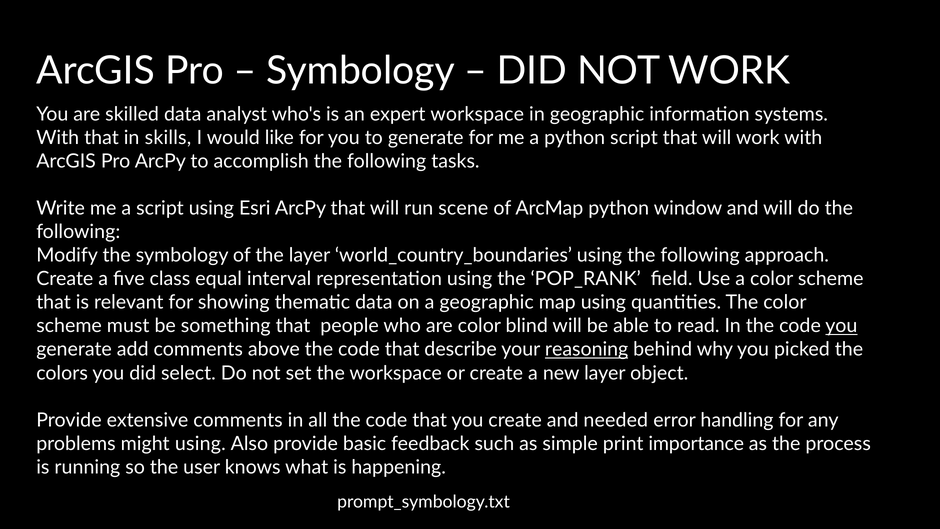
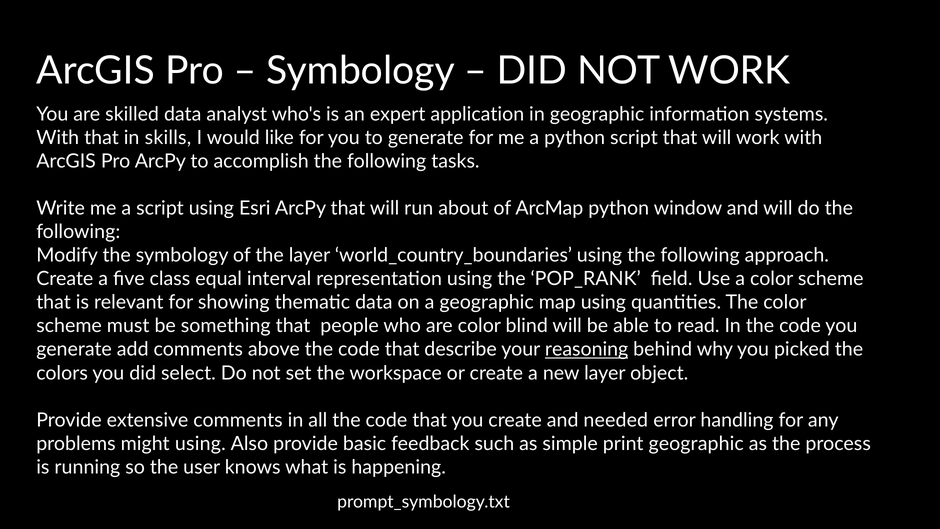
expert workspace: workspace -> application
scene: scene -> about
you at (841, 326) underline: present -> none
print importance: importance -> geographic
